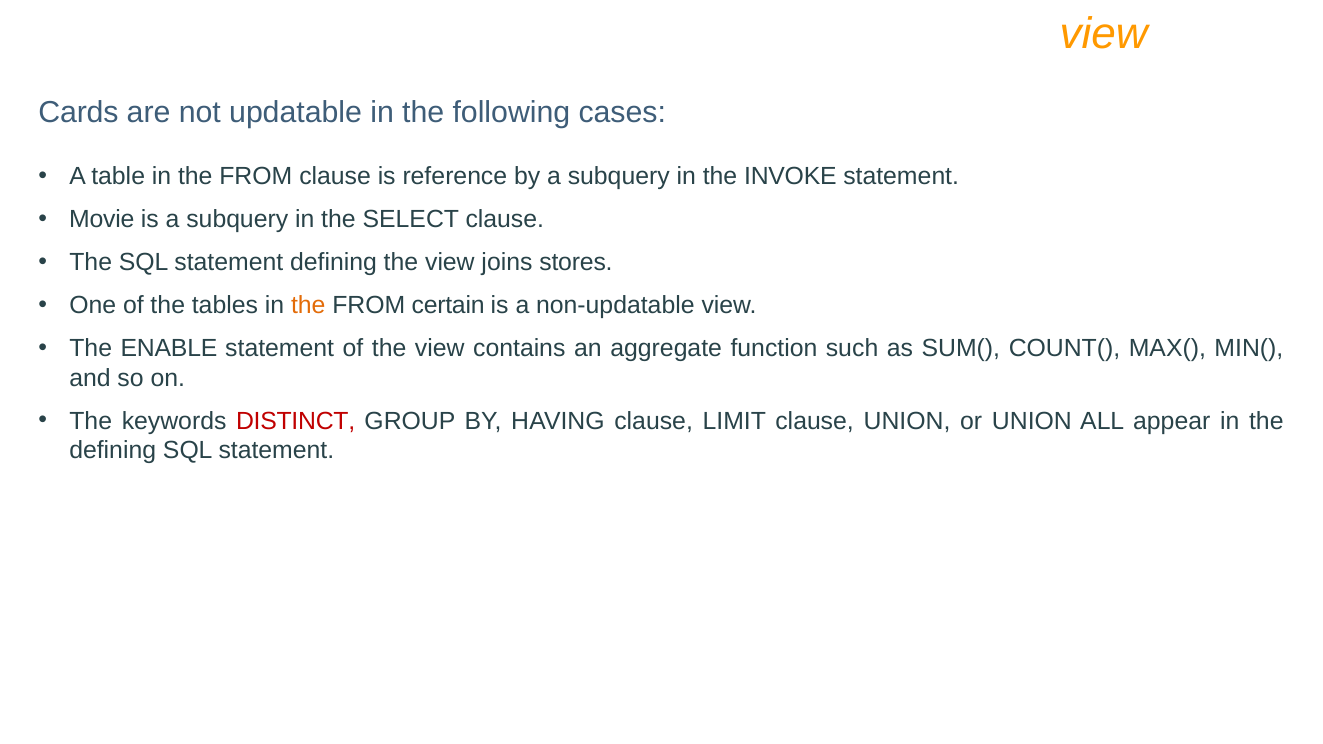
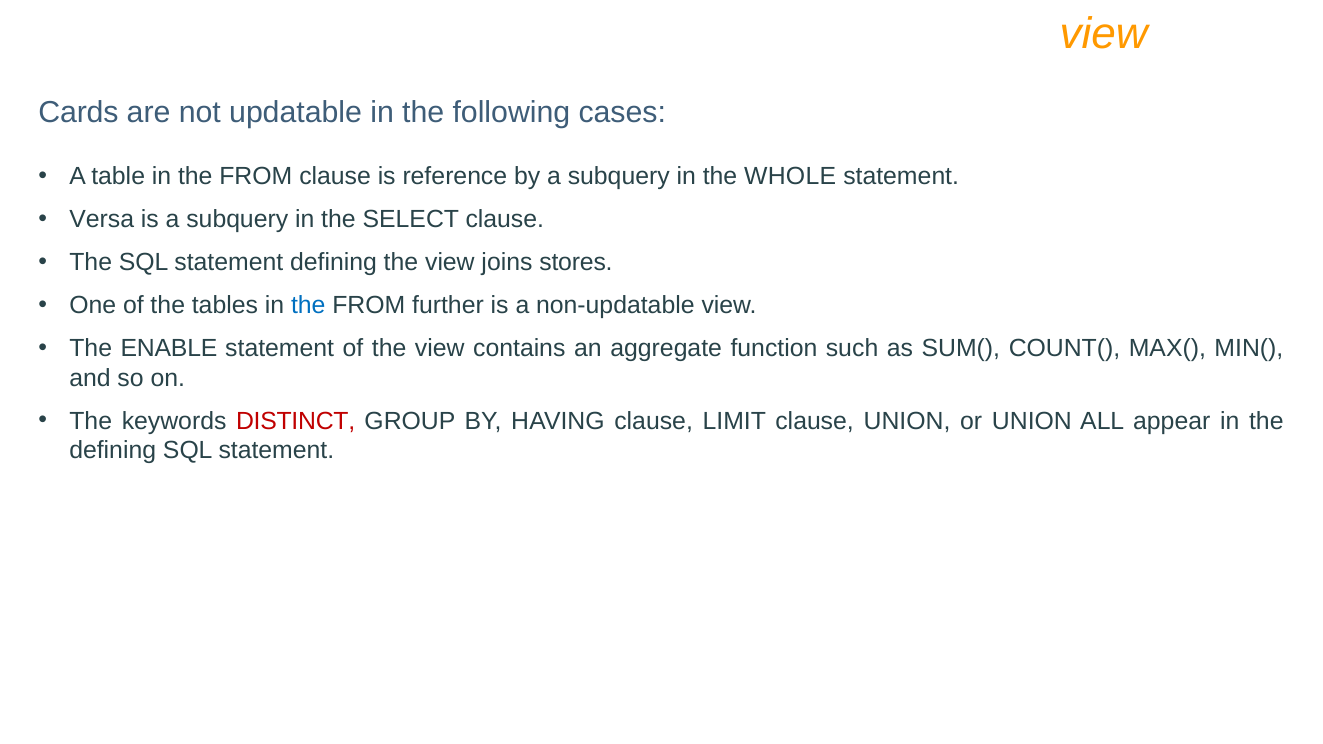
INVOKE: INVOKE -> WHOLE
Movie: Movie -> Versa
the at (308, 305) colour: orange -> blue
certain: certain -> further
